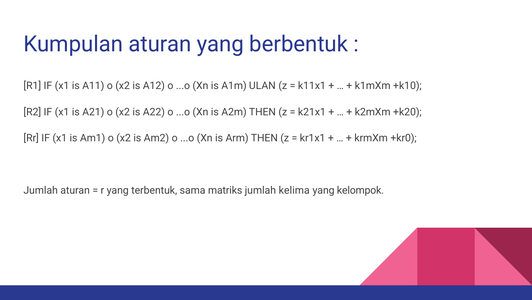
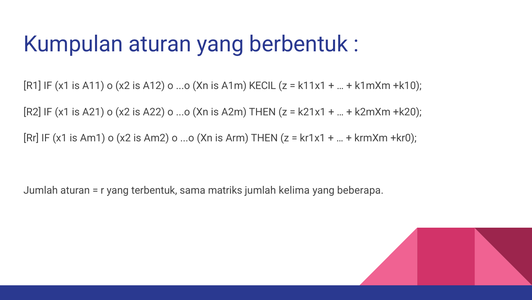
ULAN: ULAN -> KECIL
kelompok: kelompok -> beberapa
